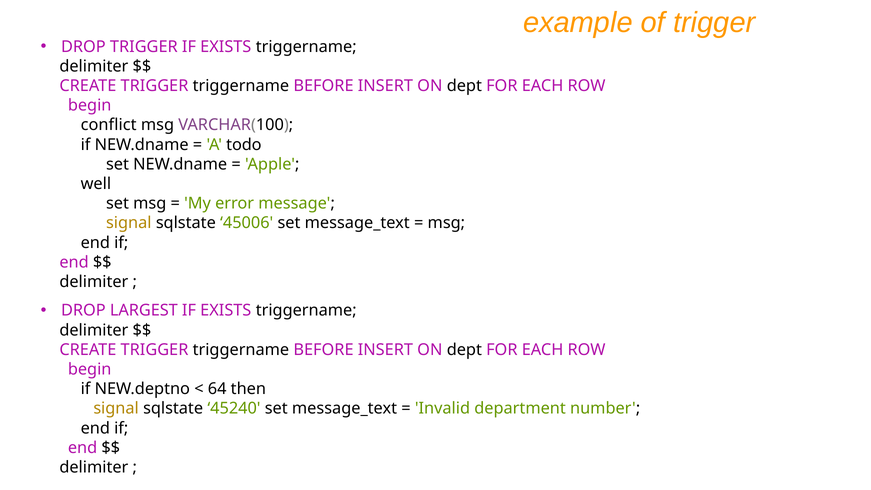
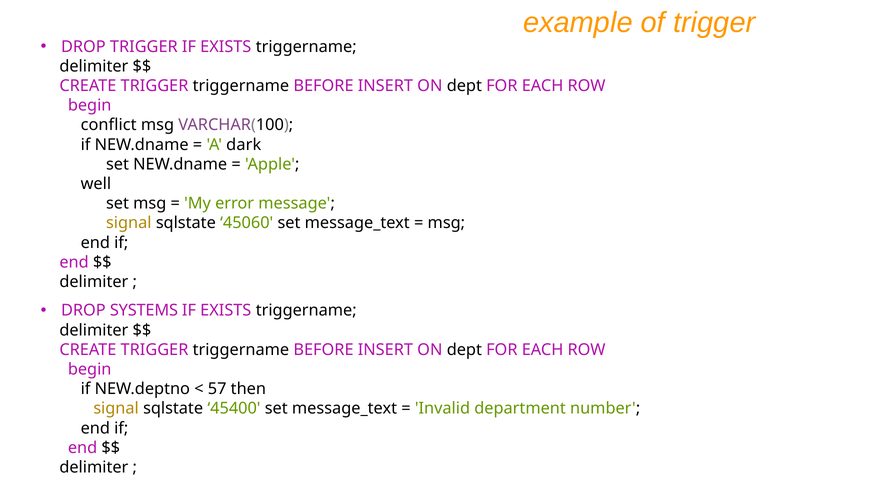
todo: todo -> dark
45006: 45006 -> 45060
LARGEST: LARGEST -> SYSTEMS
64: 64 -> 57
45240: 45240 -> 45400
